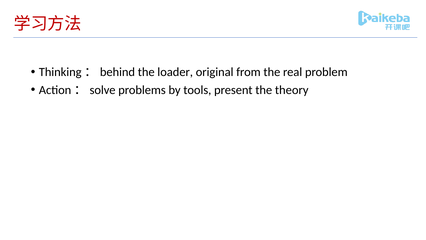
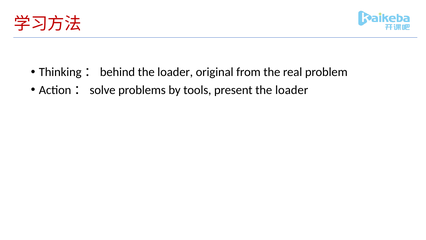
present the theory: theory -> loader
